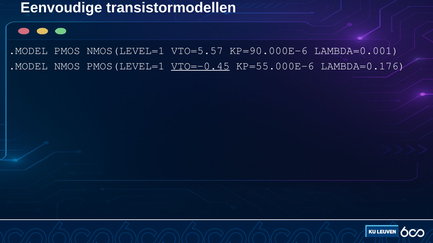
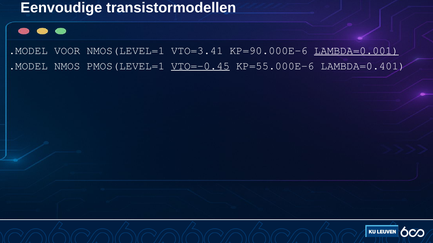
PMOS: PMOS -> VOOR
VTO=5.57: VTO=5.57 -> VTO=3.41
LAMBDA=0.001 underline: none -> present
LAMBDA=0.176: LAMBDA=0.176 -> LAMBDA=0.401
